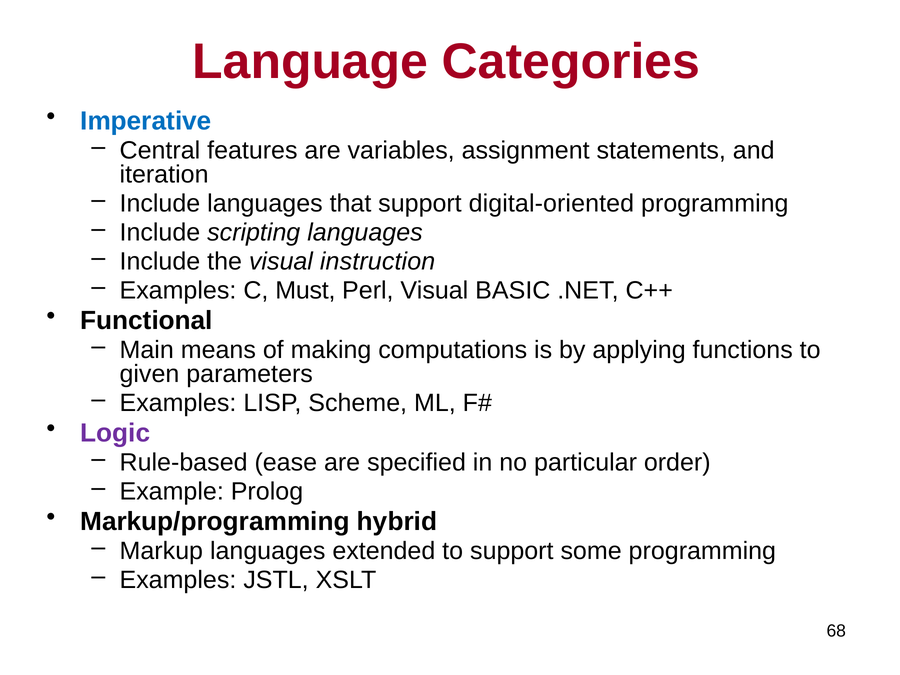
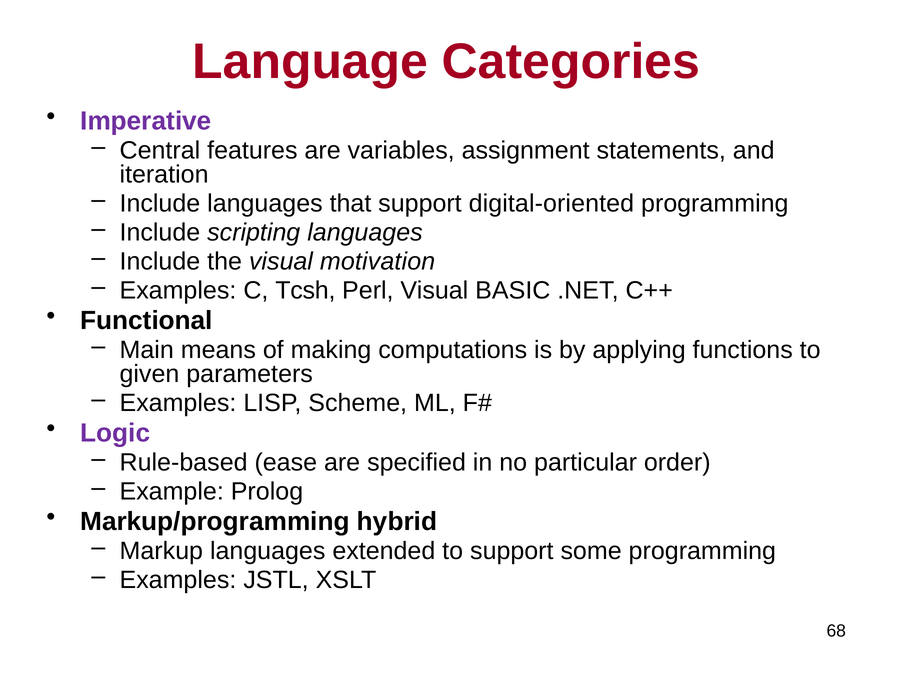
Imperative colour: blue -> purple
instruction: instruction -> motivation
Must: Must -> Tcsh
